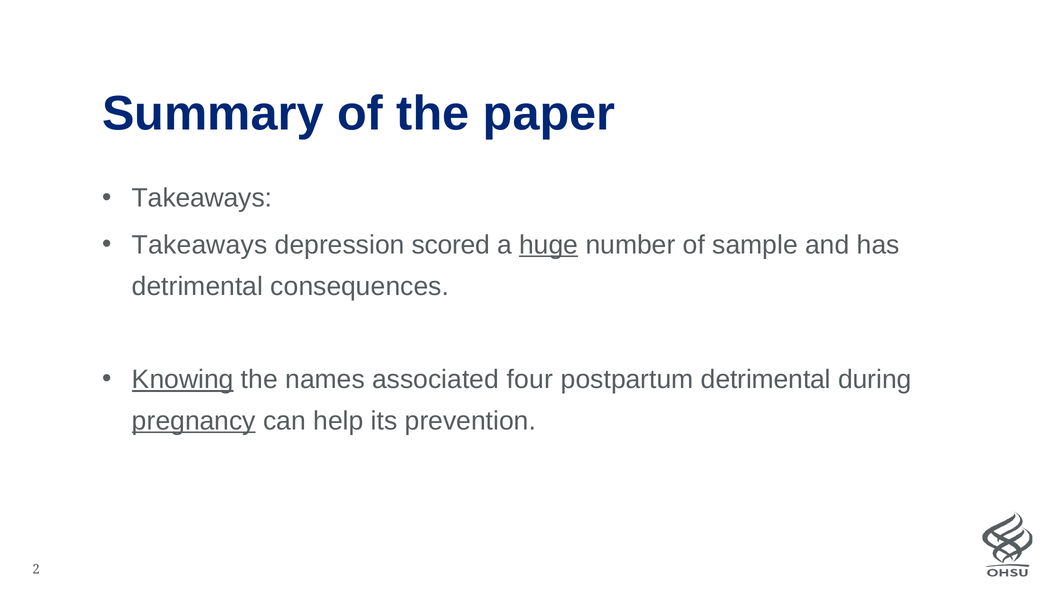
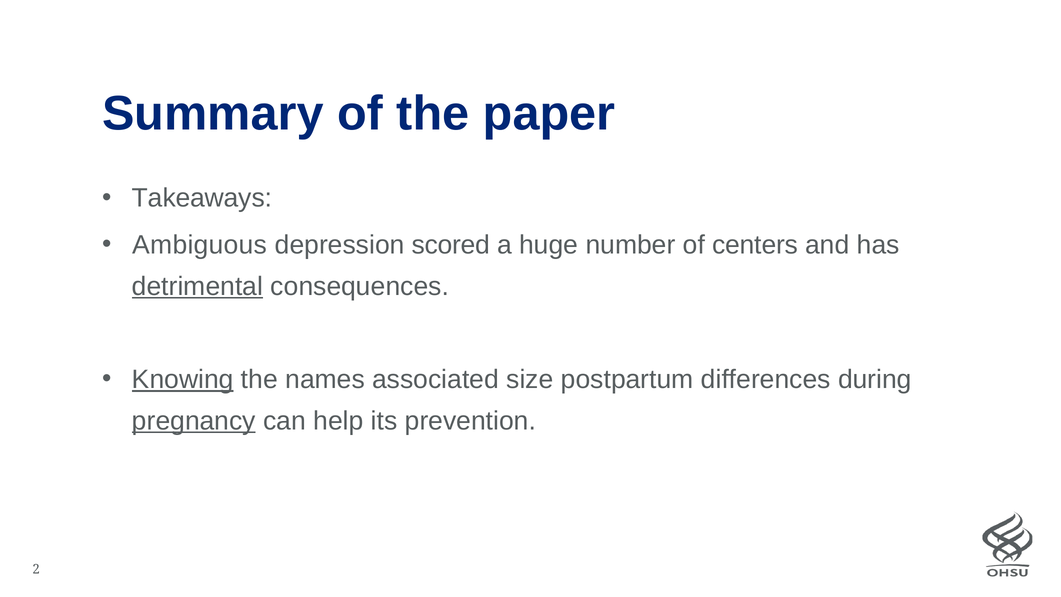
Takeaways at (200, 245): Takeaways -> Ambiguous
huge underline: present -> none
sample: sample -> centers
detrimental at (198, 286) underline: none -> present
four: four -> size
postpartum detrimental: detrimental -> differences
